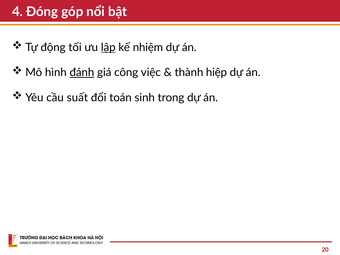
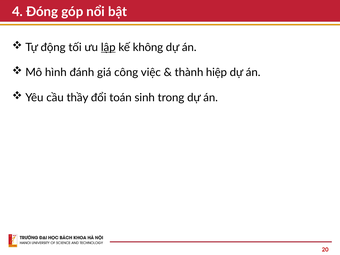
nhiệm: nhiệm -> không
đánh underline: present -> none
suất: suất -> thầy
